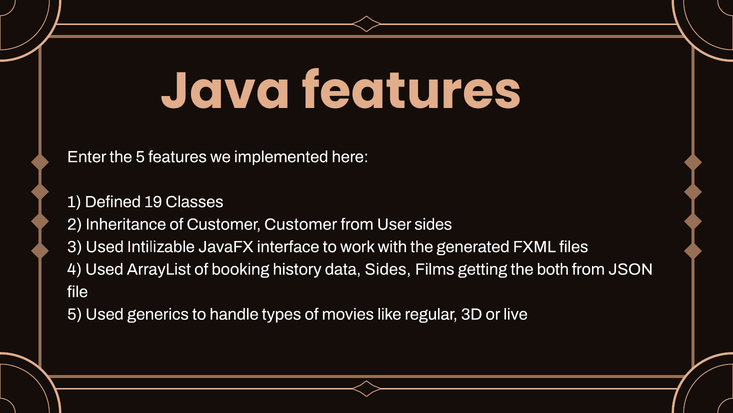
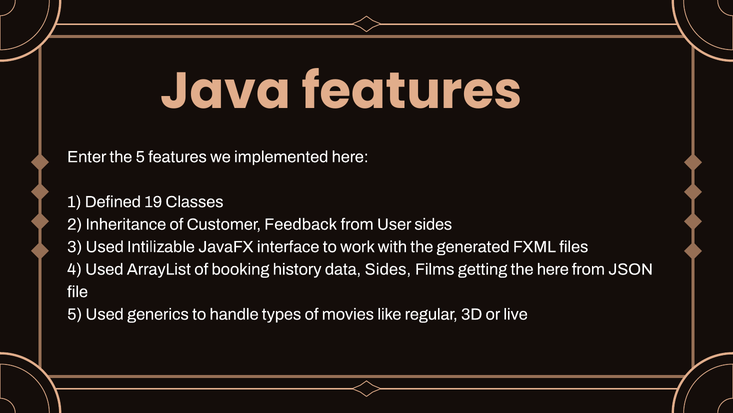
Customer Customer: Customer -> Feedback
the both: both -> here
